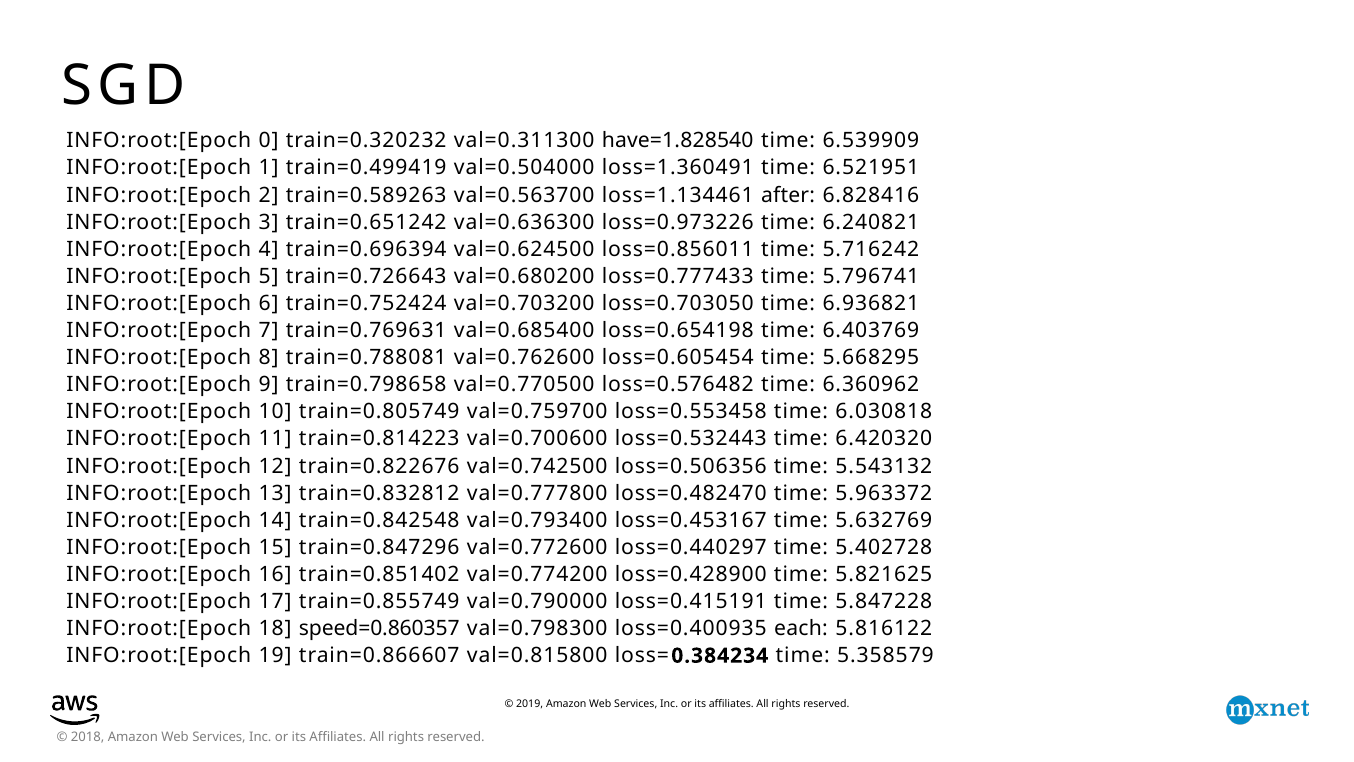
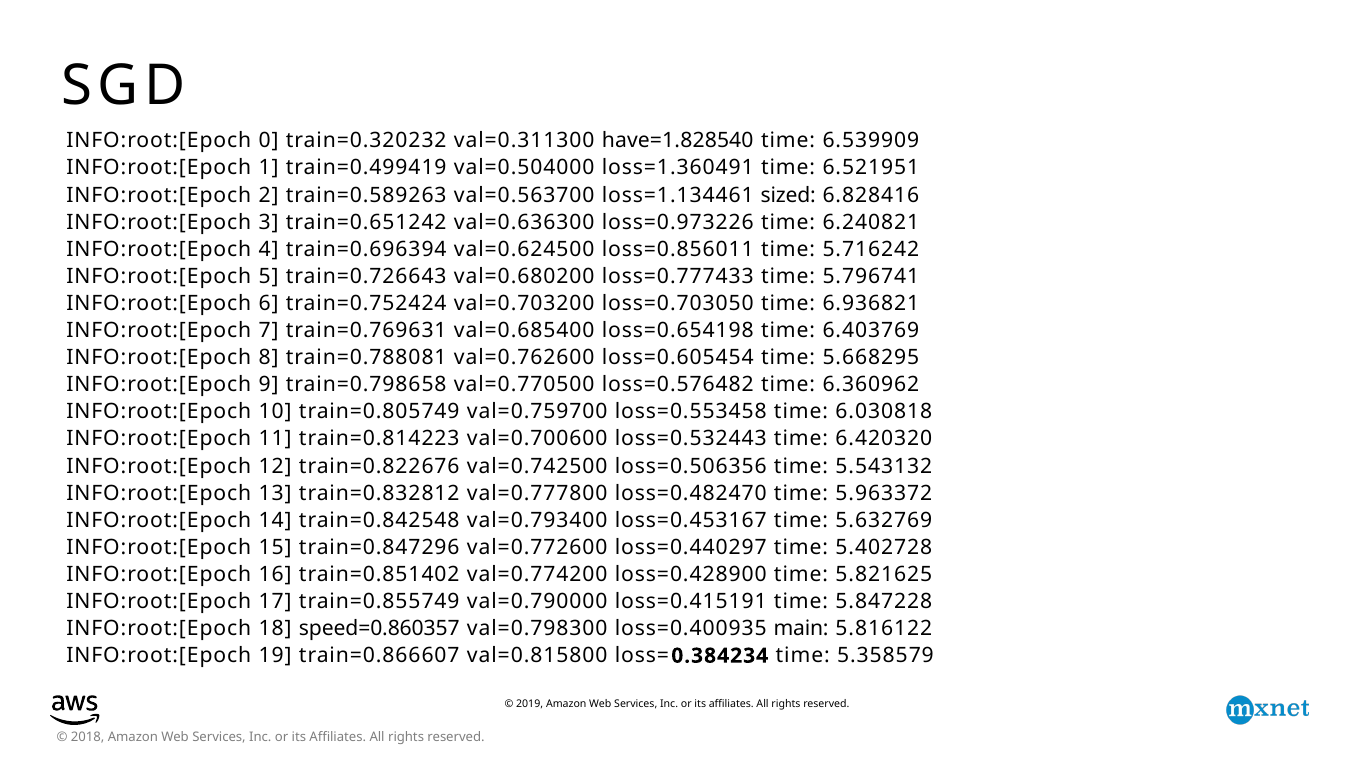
after: after -> sized
each: each -> main
